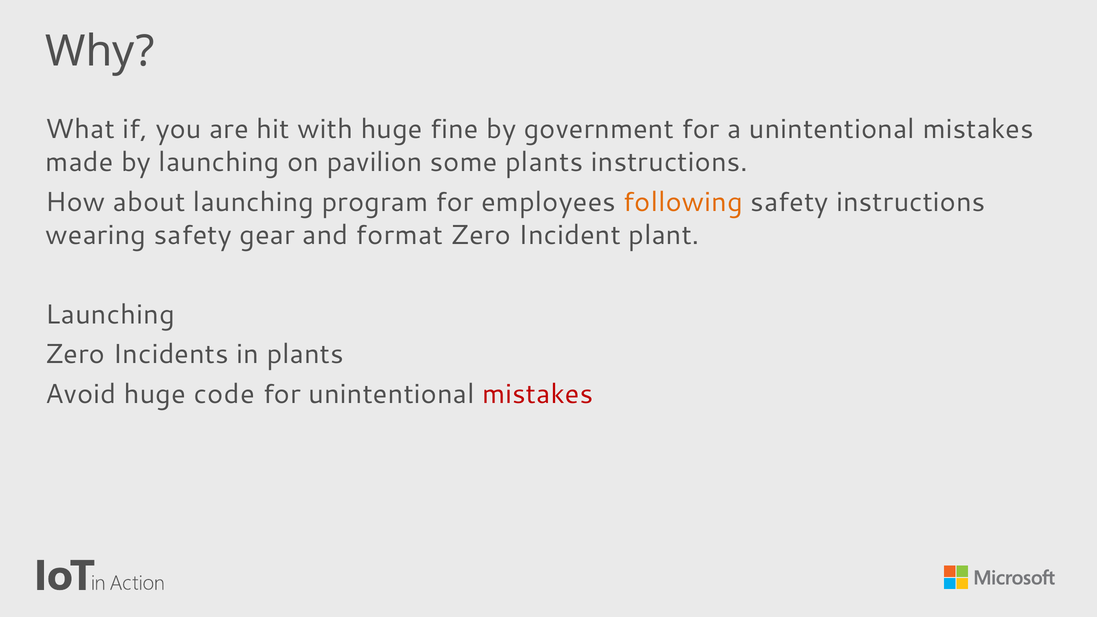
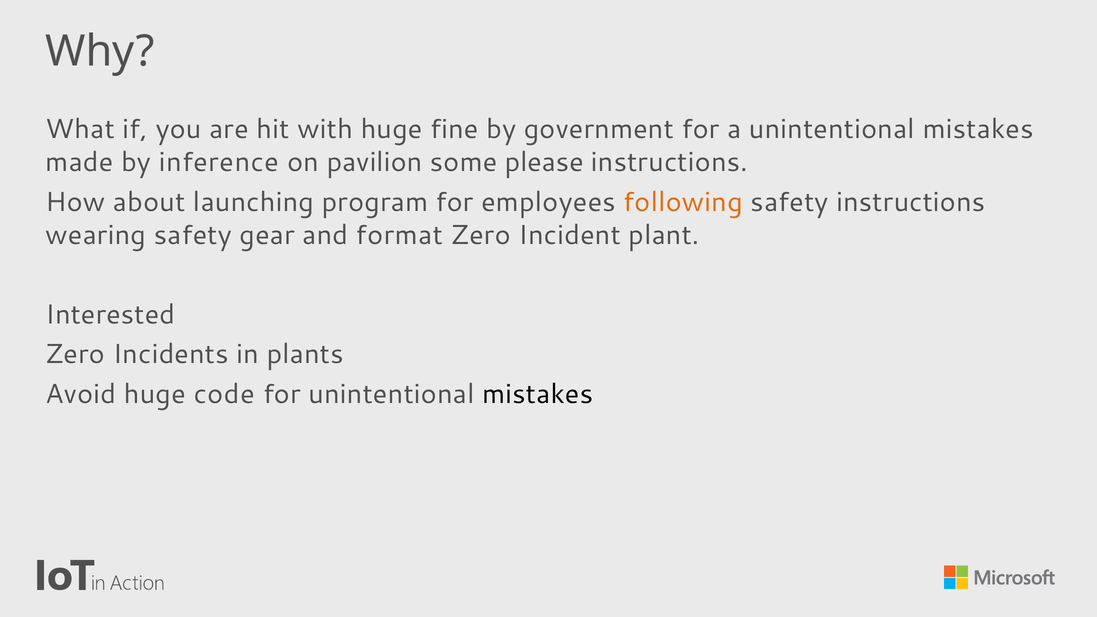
by launching: launching -> inference
some plants: plants -> please
Launching at (110, 315): Launching -> Interested
mistakes at (538, 394) colour: red -> black
